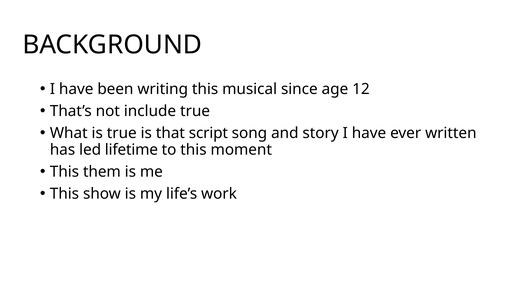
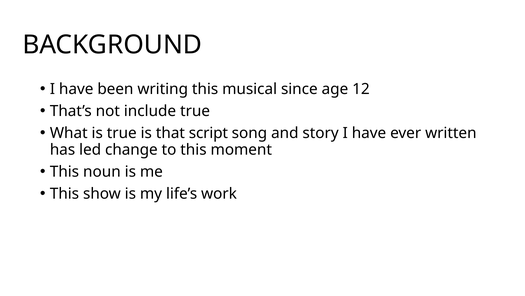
lifetime: lifetime -> change
them: them -> noun
